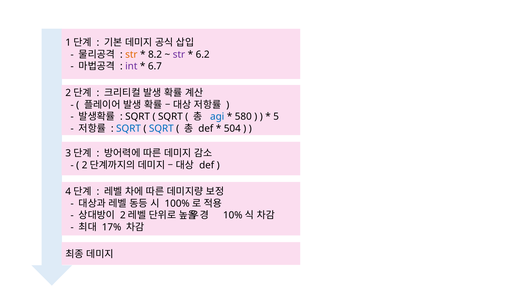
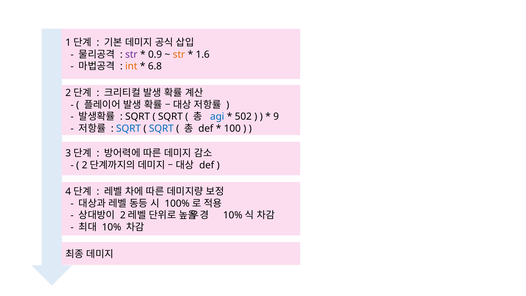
str at (131, 55) colour: orange -> purple
8.2: 8.2 -> 0.9
str at (179, 55) colour: purple -> orange
6.2: 6.2 -> 1.6
int colour: purple -> orange
6.7: 6.7 -> 6.8
580: 580 -> 502
5: 5 -> 9
504: 504 -> 100
17%: 17% -> 10%
